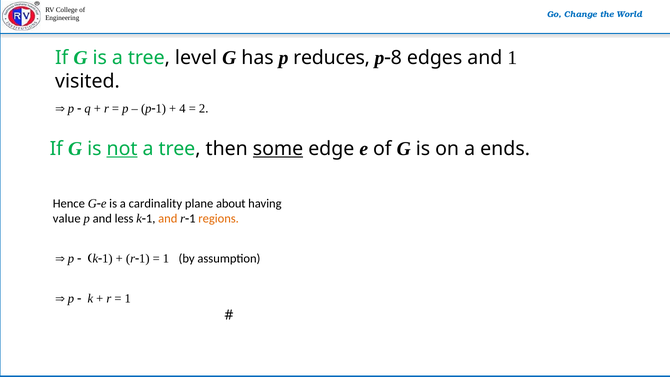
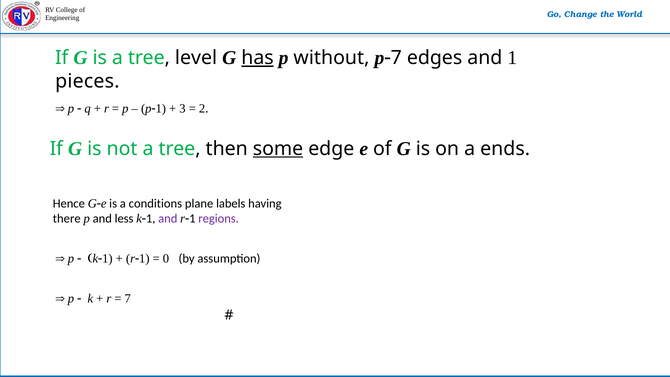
has underline: none -> present
reduces: reduces -> without
8 at (396, 58): 8 -> 7
visited: visited -> pieces
4: 4 -> 3
not underline: present -> none
cardinality: cardinality -> conditions
about: about -> labels
value: value -> there
and at (168, 219) colour: orange -> purple
regions colour: orange -> purple
1 at (166, 259): 1 -> 0
1 at (128, 298): 1 -> 7
